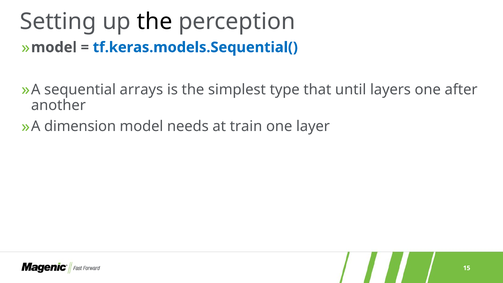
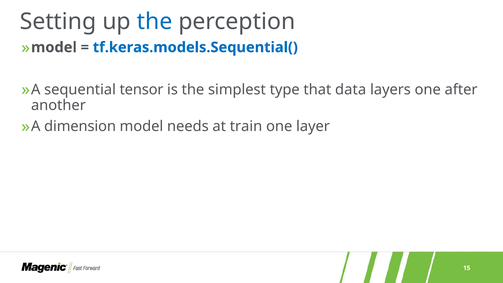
the at (155, 22) colour: black -> blue
arrays: arrays -> tensor
until: until -> data
